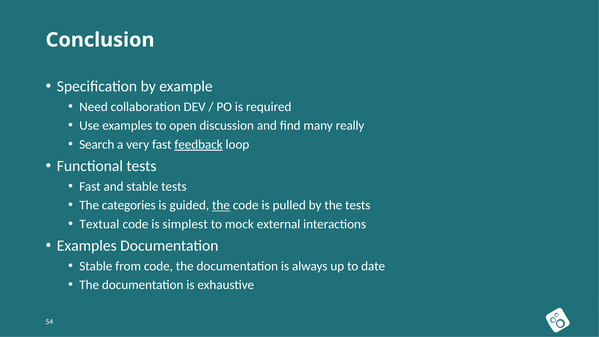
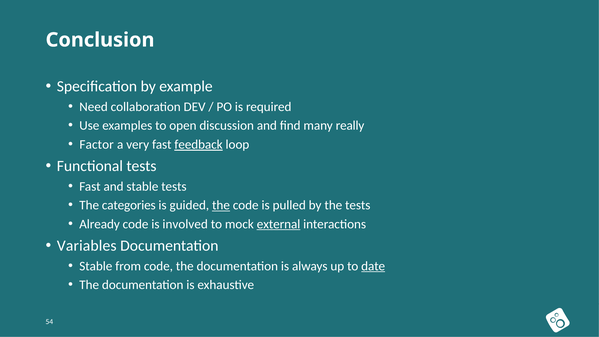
Search: Search -> Factor
Textual: Textual -> Already
simplest: simplest -> involved
external underline: none -> present
Examples at (87, 246): Examples -> Variables
date underline: none -> present
